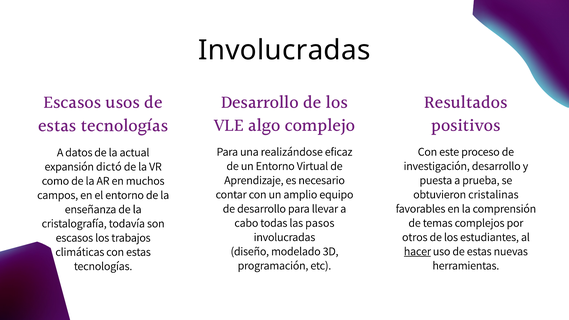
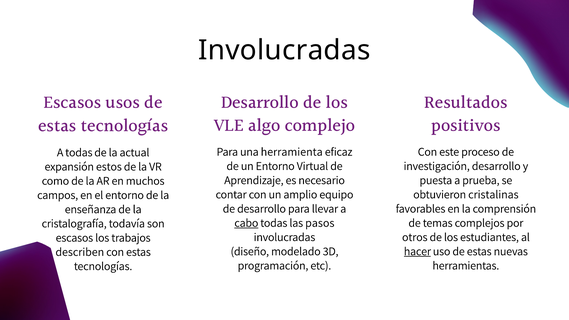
realizándose: realizándose -> herramienta
A datos: datos -> todas
dictó: dictó -> estos
cabo underline: none -> present
climáticas: climáticas -> describen
